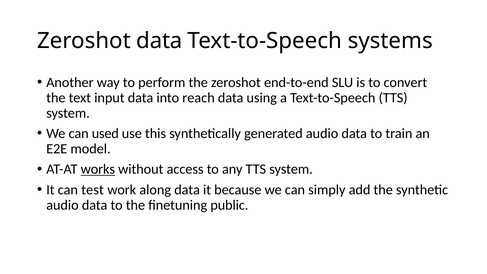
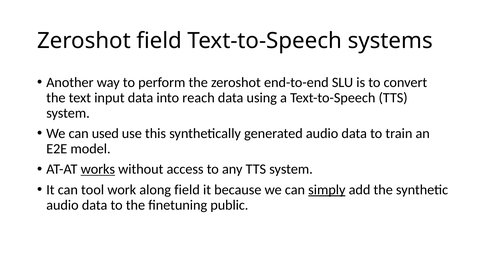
Zeroshot data: data -> field
test: test -> tool
along data: data -> field
simply underline: none -> present
